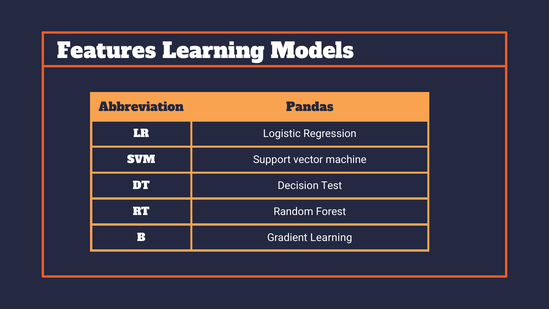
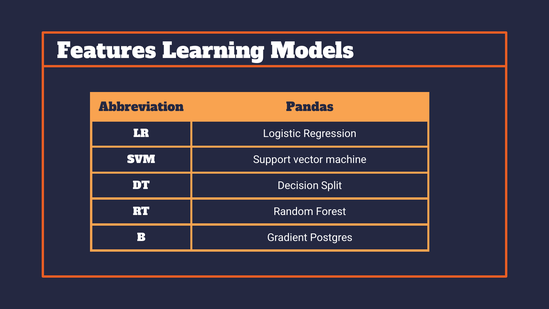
Test: Test -> Split
Gradient Learning: Learning -> Postgres
